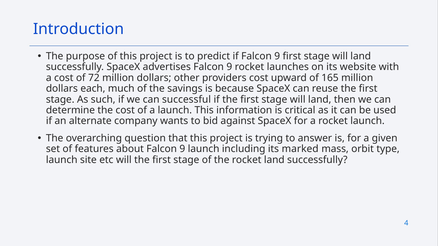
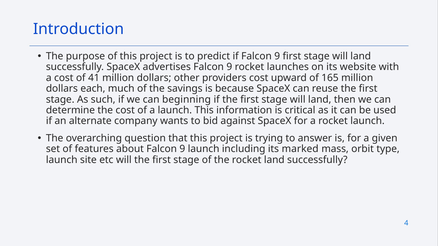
72: 72 -> 41
successful: successful -> beginning
